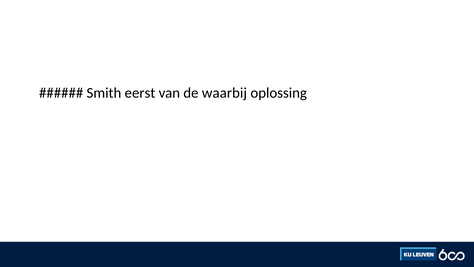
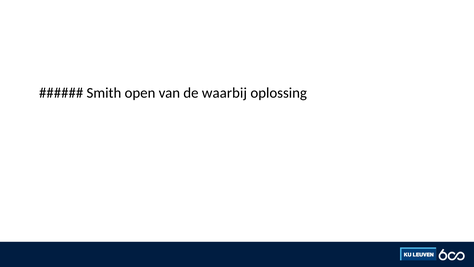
eerst: eerst -> open
